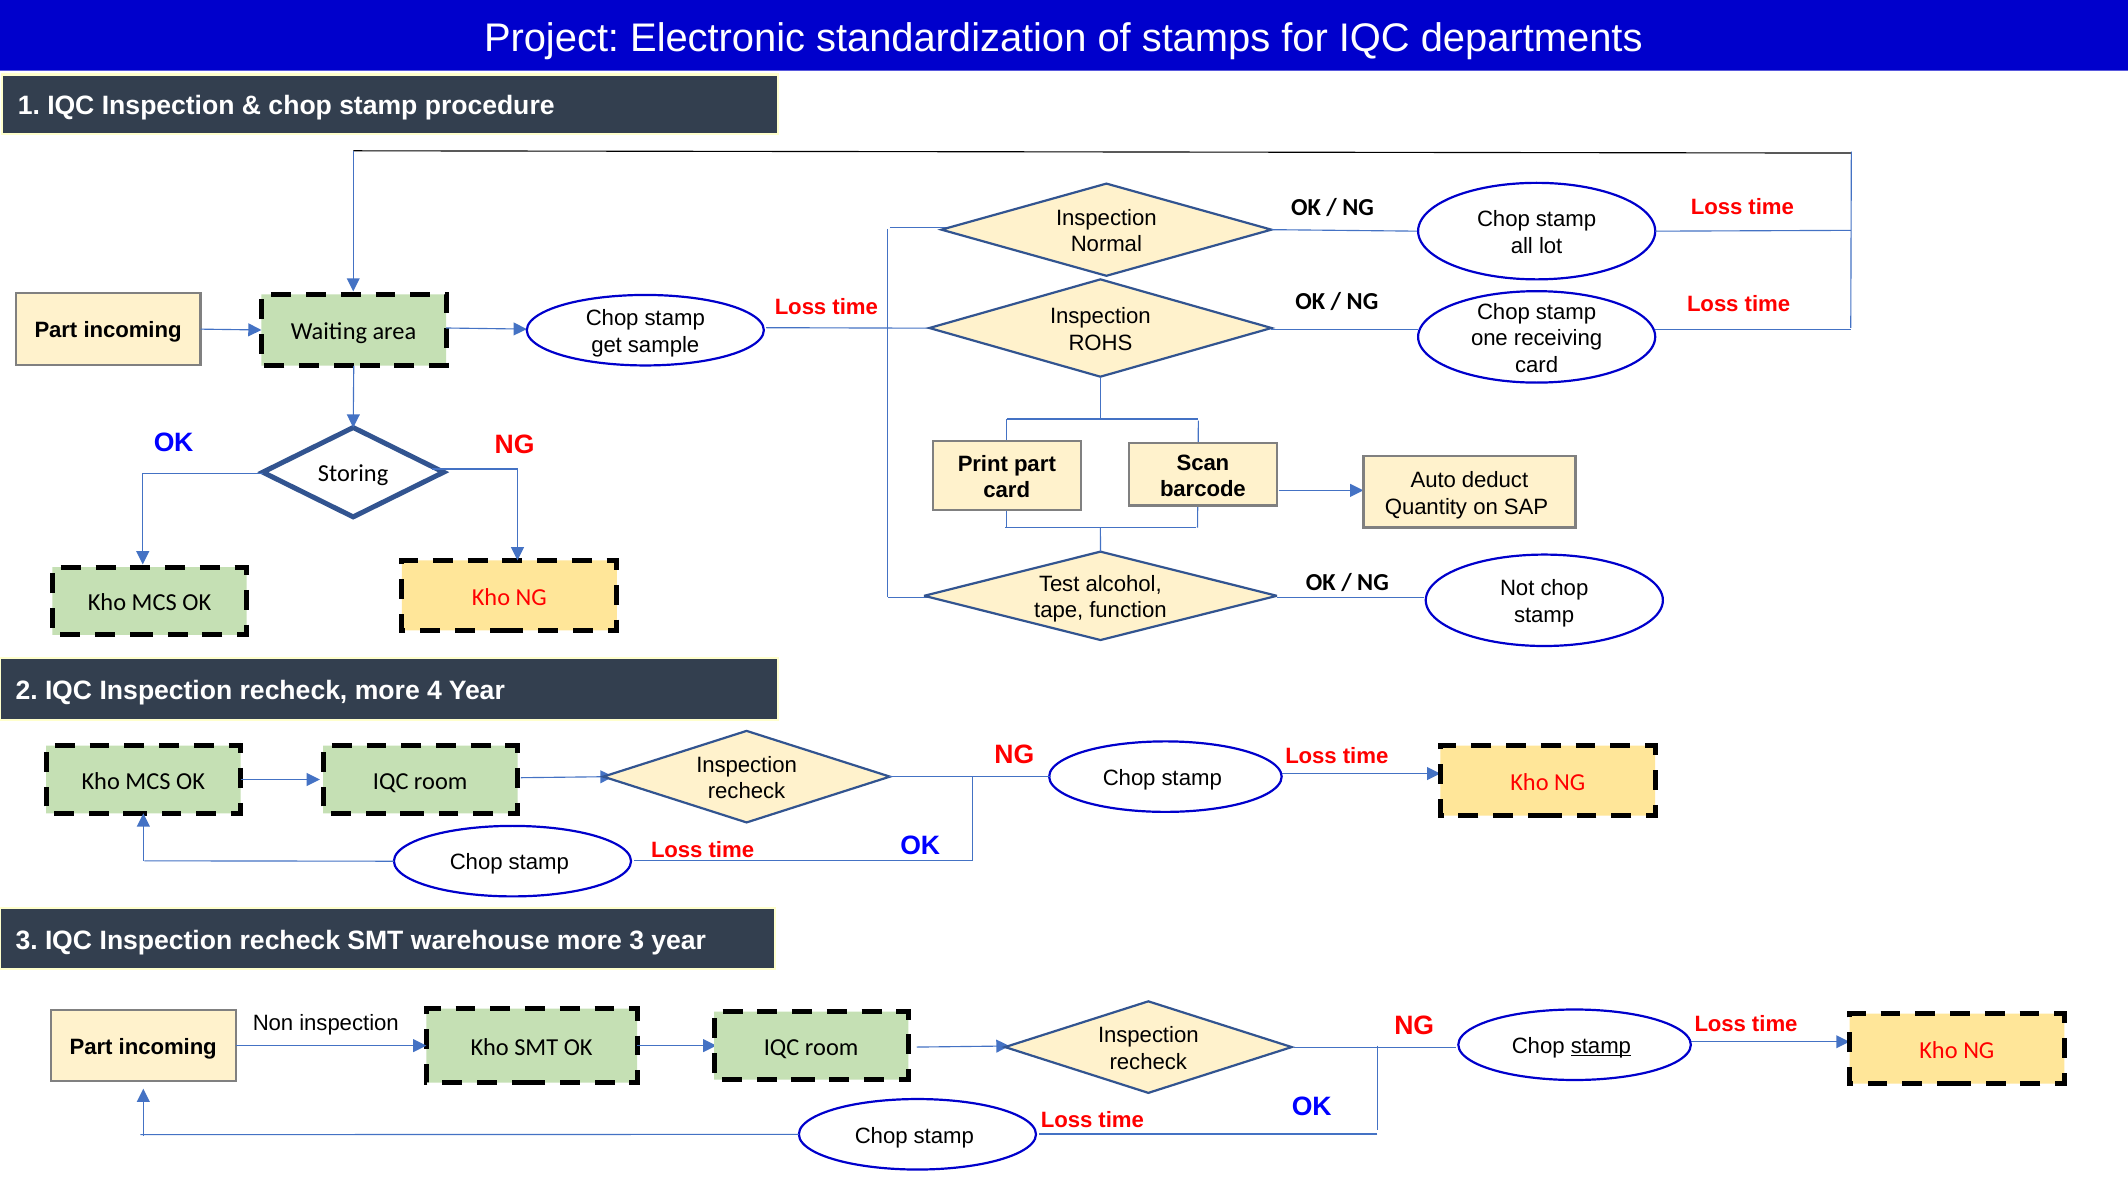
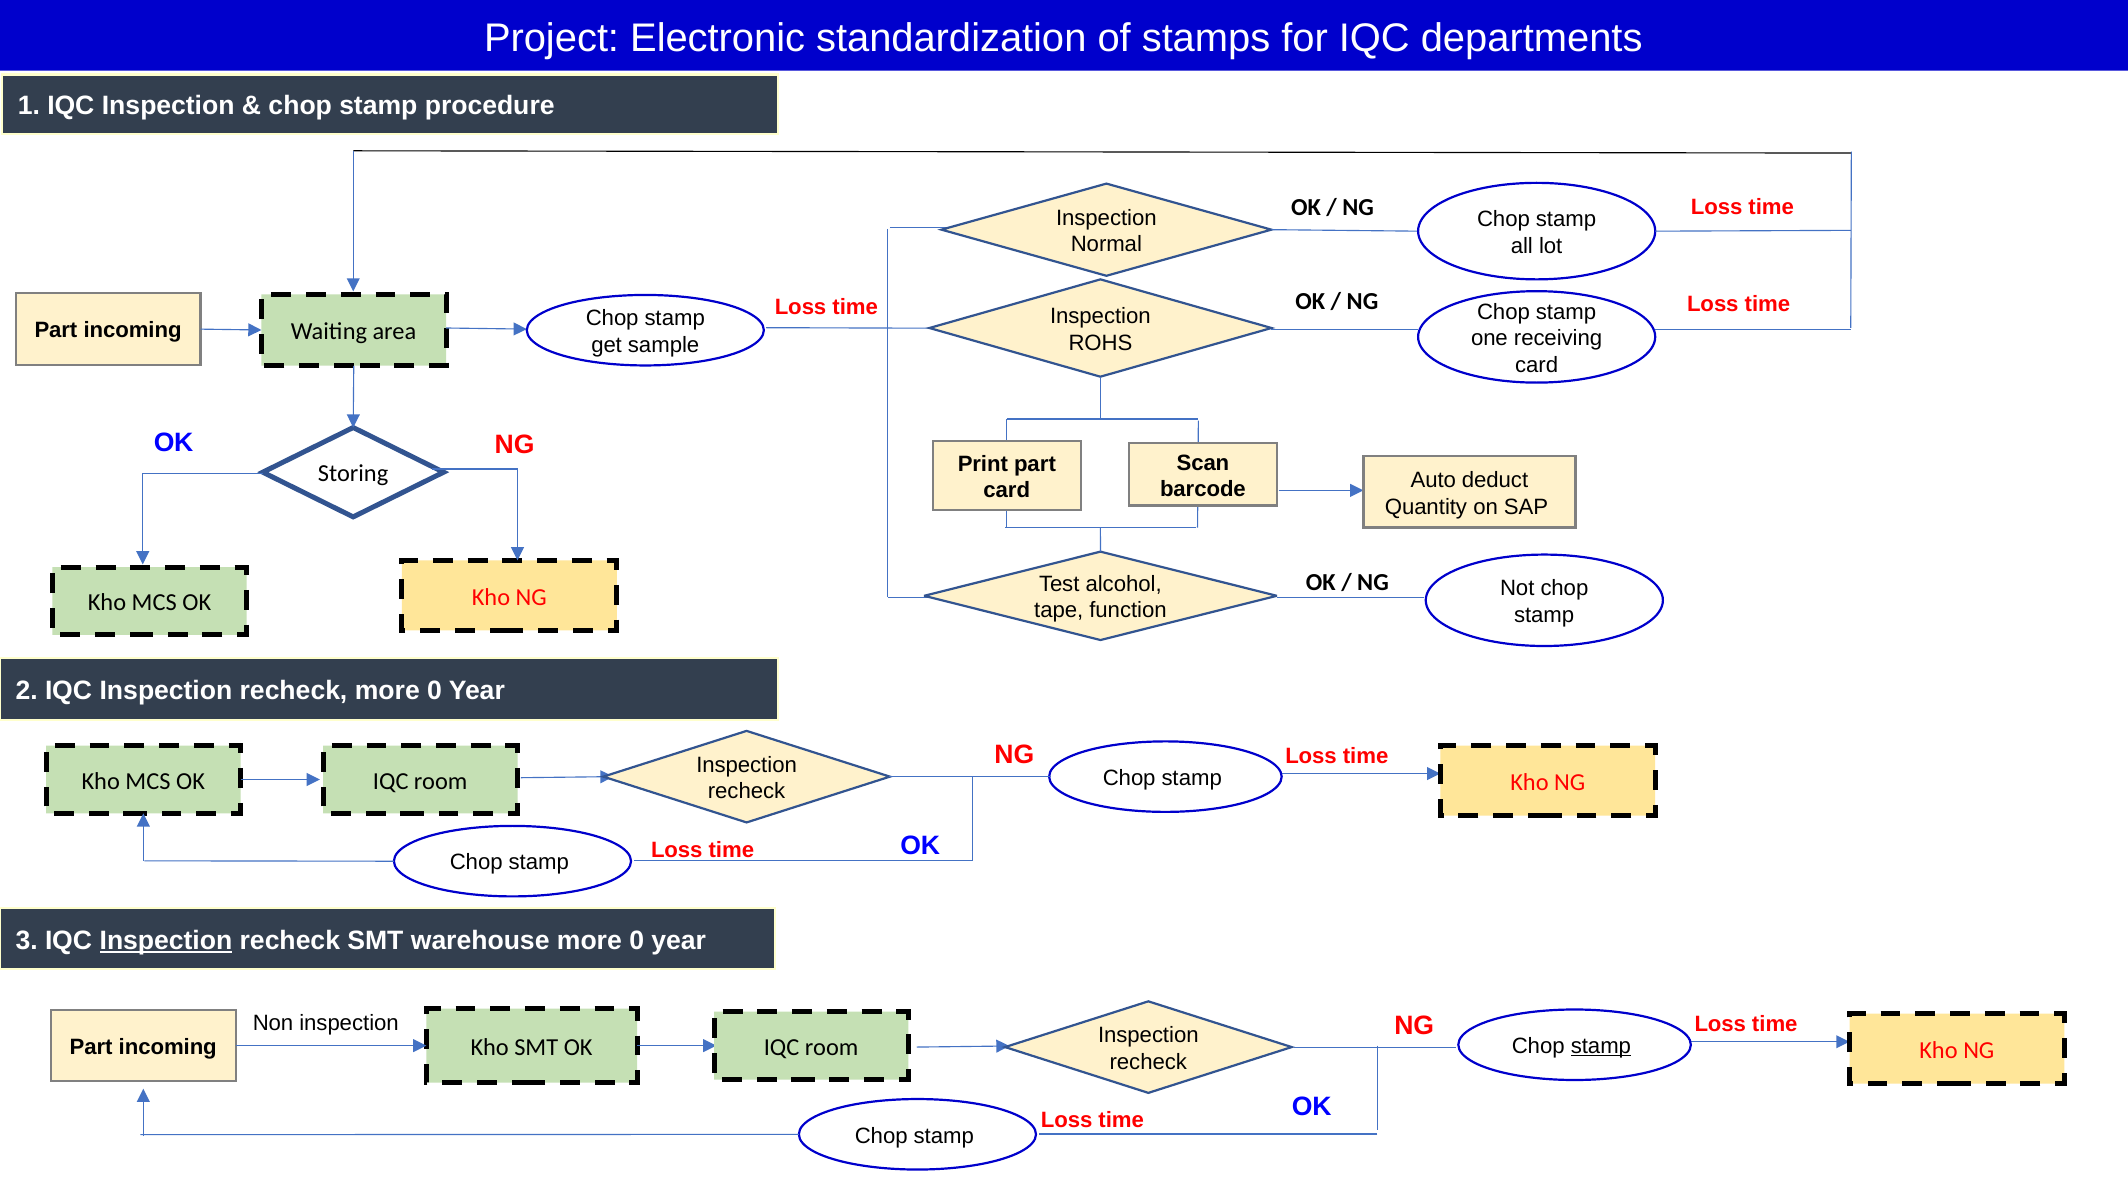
recheck more 4: 4 -> 0
Inspection at (166, 940) underline: none -> present
warehouse more 3: 3 -> 0
